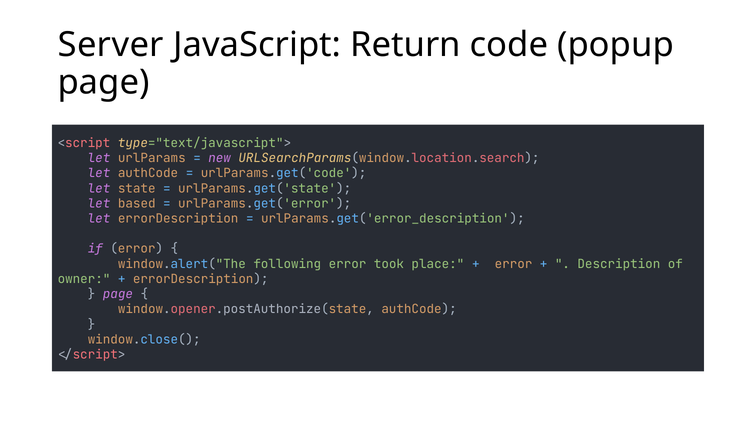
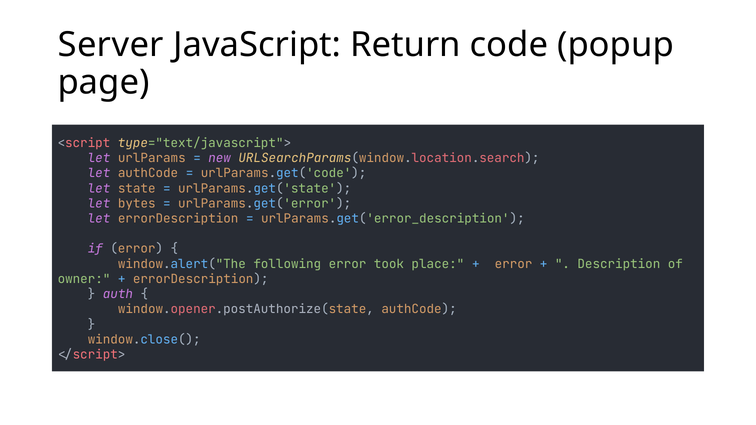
based: based -> bytes
page at (118, 294): page -> auth
